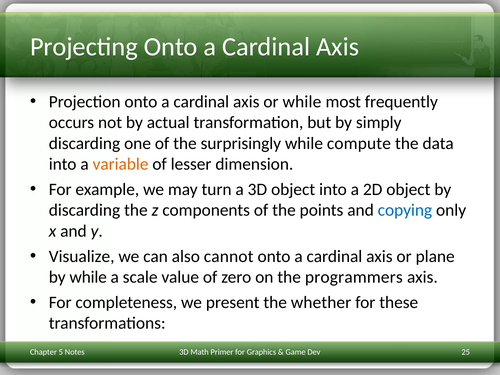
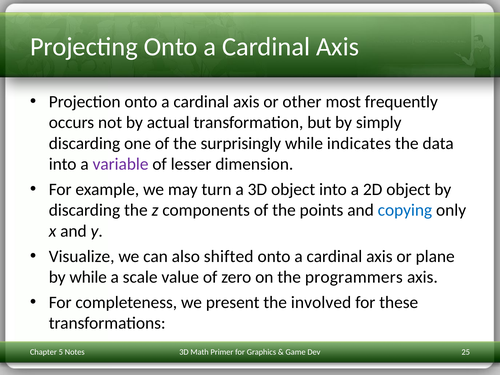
or while: while -> other
compute: compute -> indicates
variable colour: orange -> purple
cannot: cannot -> shifted
whether: whether -> involved
